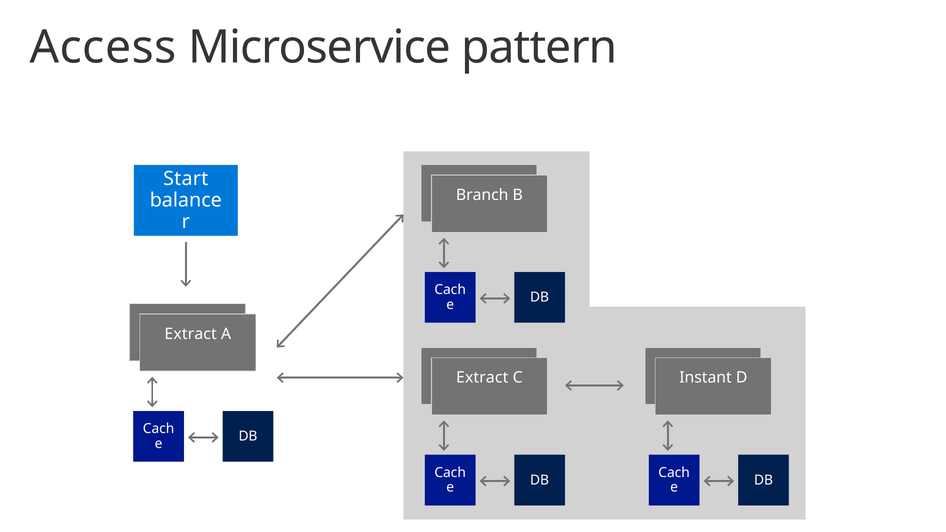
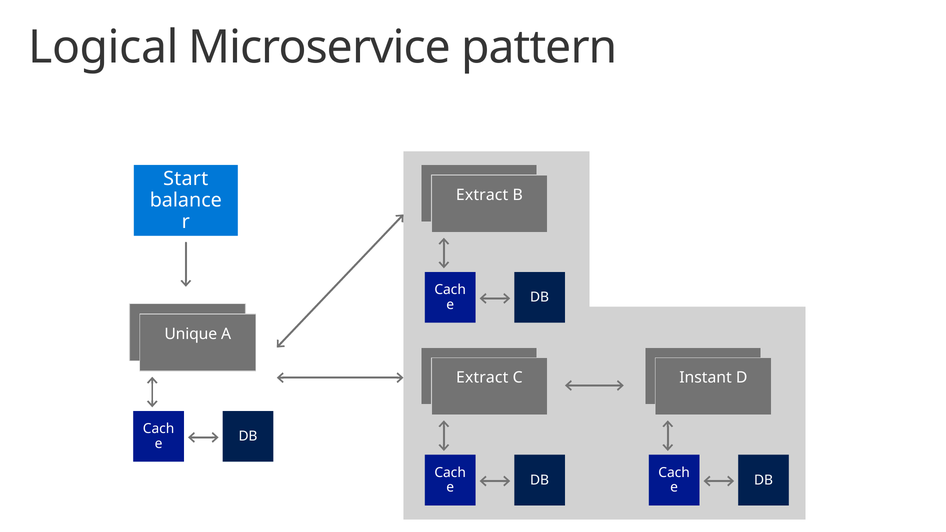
Access: Access -> Logical
Branch at (482, 195): Branch -> Extract
Extract at (191, 334): Extract -> Unique
